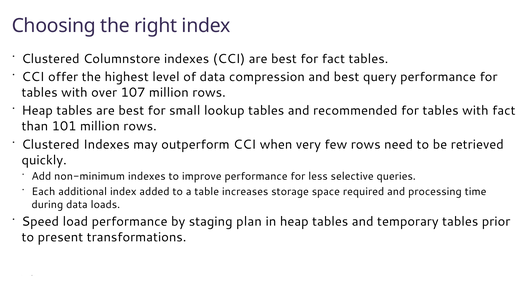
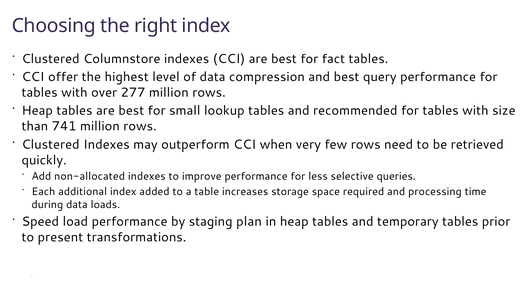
107: 107 -> 277
with fact: fact -> size
101: 101 -> 741
non-minimum: non-minimum -> non-allocated
